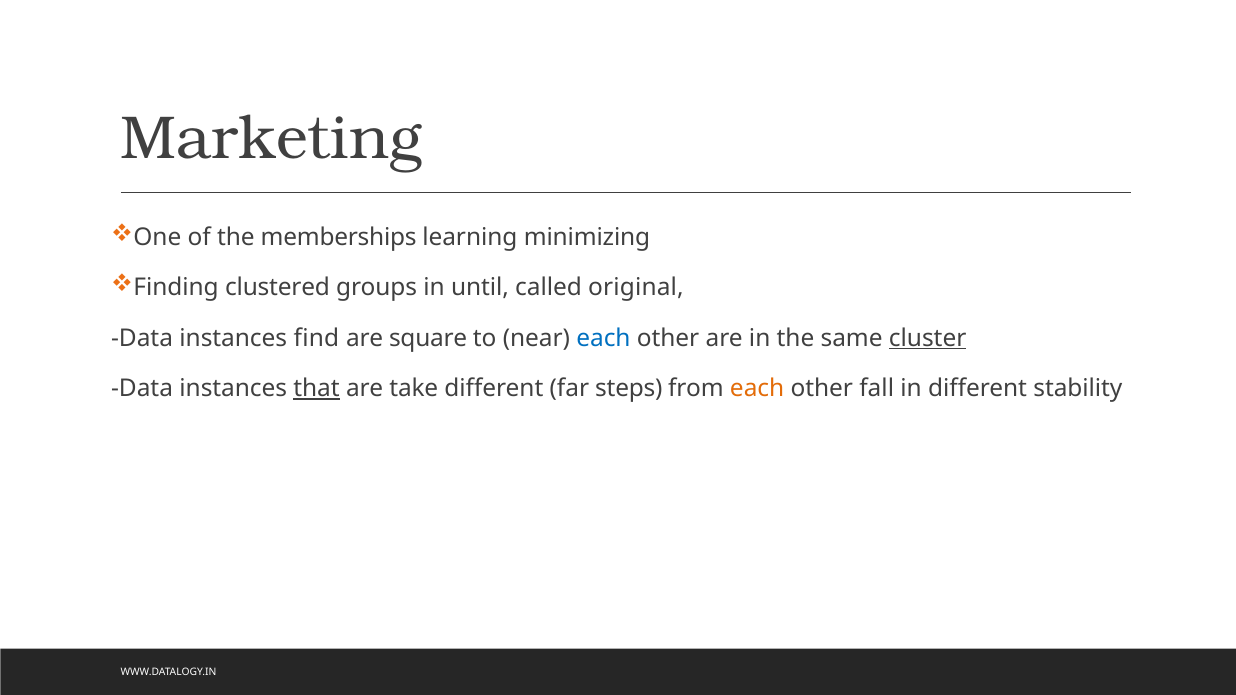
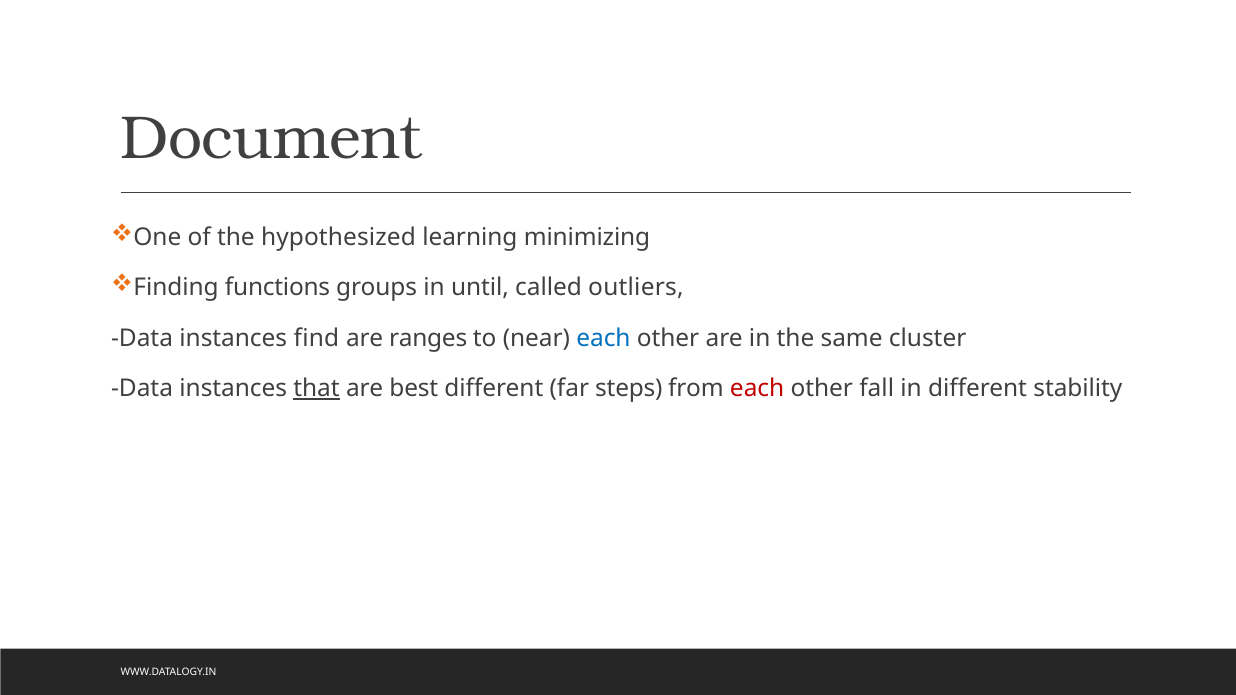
Marketing: Marketing -> Document
memberships: memberships -> hypothesized
clustered: clustered -> functions
original: original -> outliers
square: square -> ranges
cluster underline: present -> none
take: take -> best
each at (757, 389) colour: orange -> red
